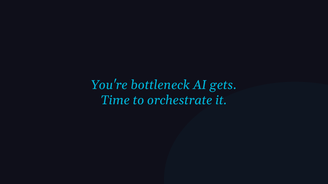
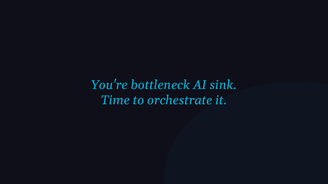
gets: gets -> sink
